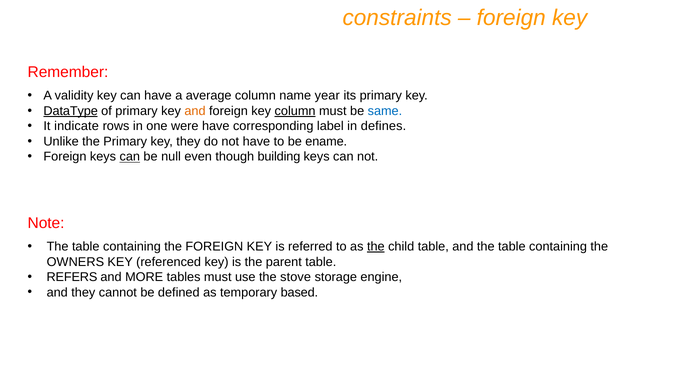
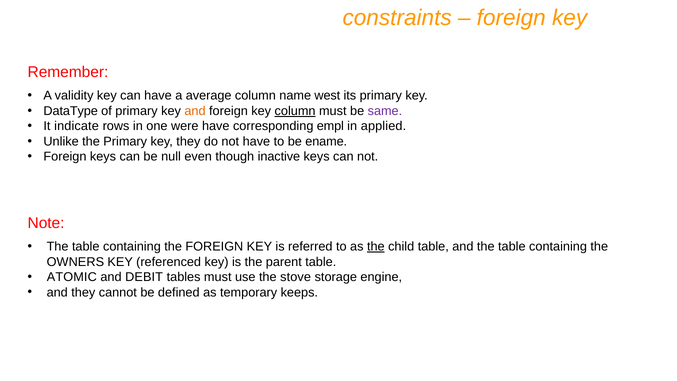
year: year -> west
DataType underline: present -> none
same colour: blue -> purple
label: label -> empl
defines: defines -> applied
can at (130, 157) underline: present -> none
building: building -> inactive
REFERS: REFERS -> ATOMIC
MORE: MORE -> DEBIT
based: based -> keeps
